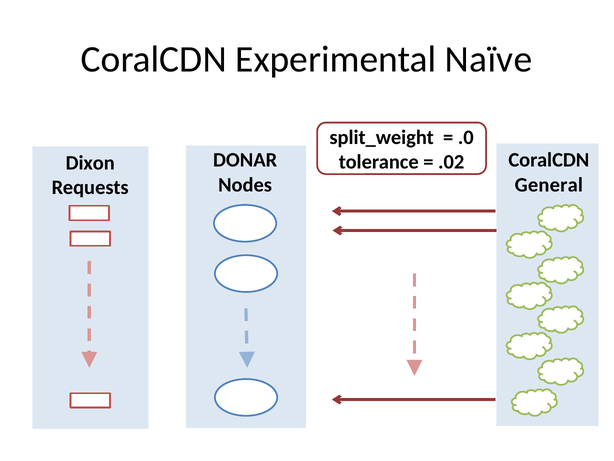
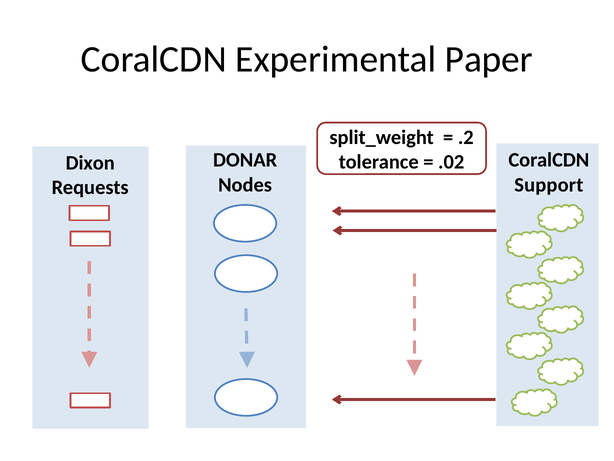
Naïve: Naïve -> Paper
.0: .0 -> .2
General: General -> Support
